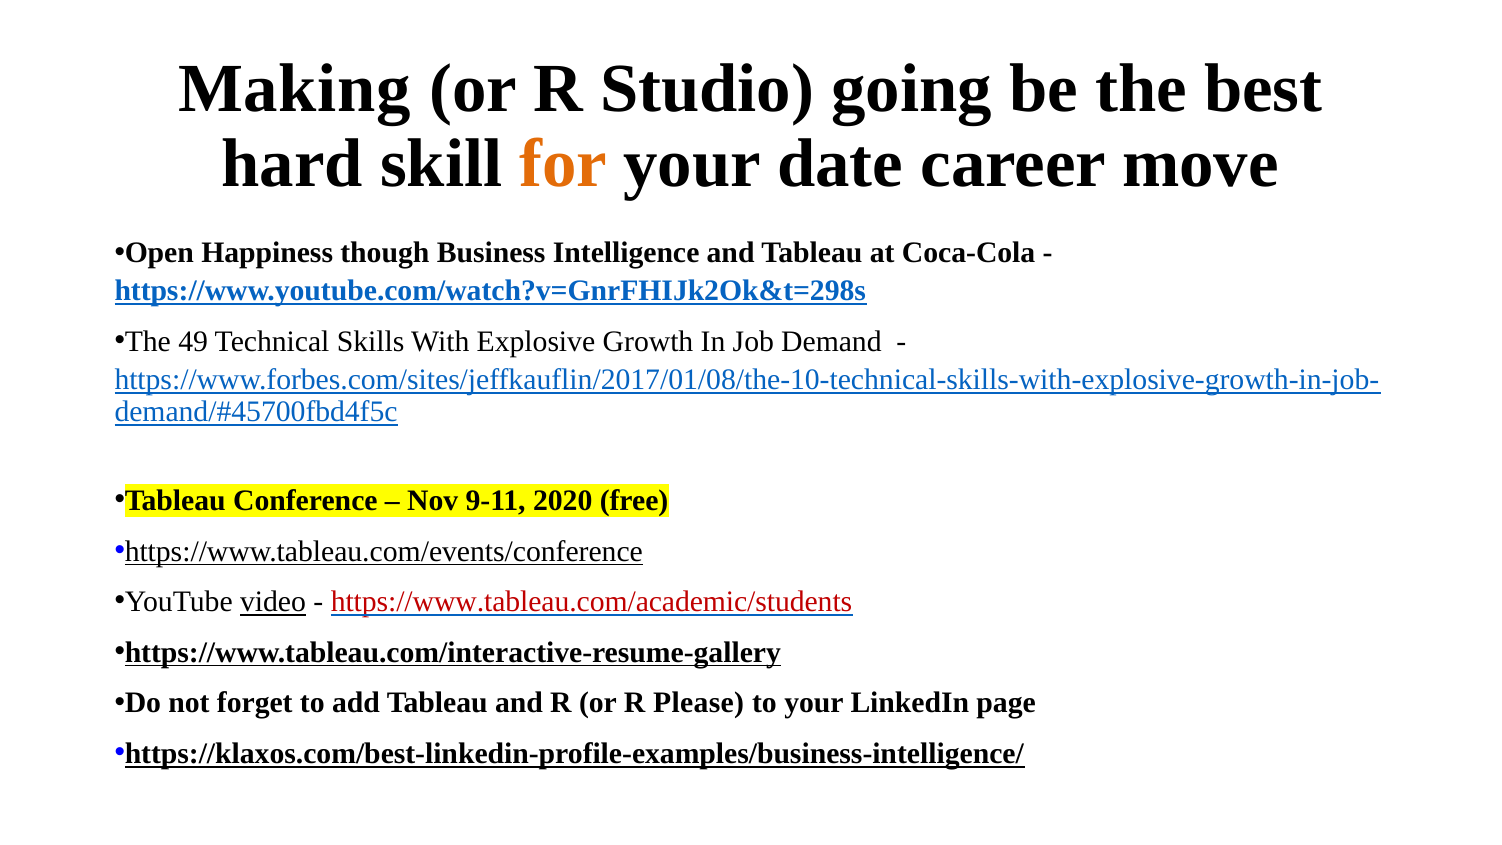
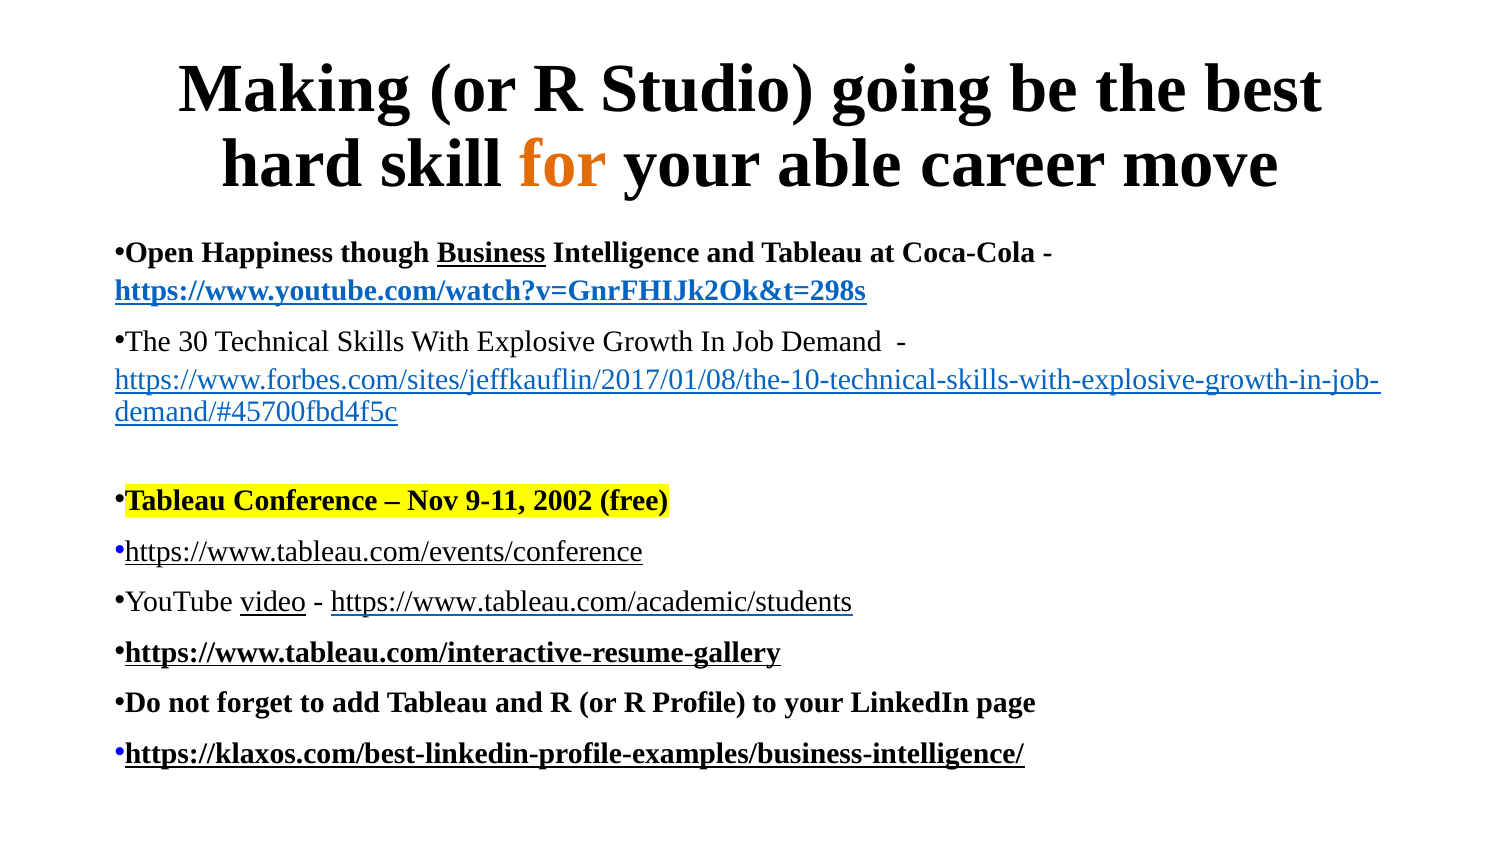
date: date -> able
Business underline: none -> present
49: 49 -> 30
2020: 2020 -> 2002
https://www.tableau.com/academic/students colour: red -> black
Please: Please -> Profile
